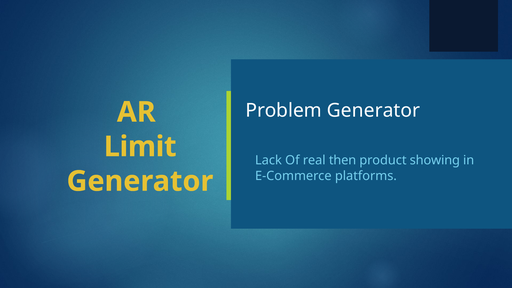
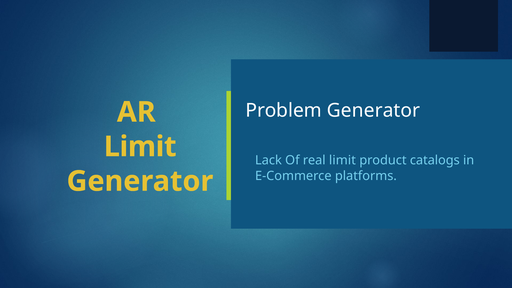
real then: then -> limit
showing: showing -> catalogs
